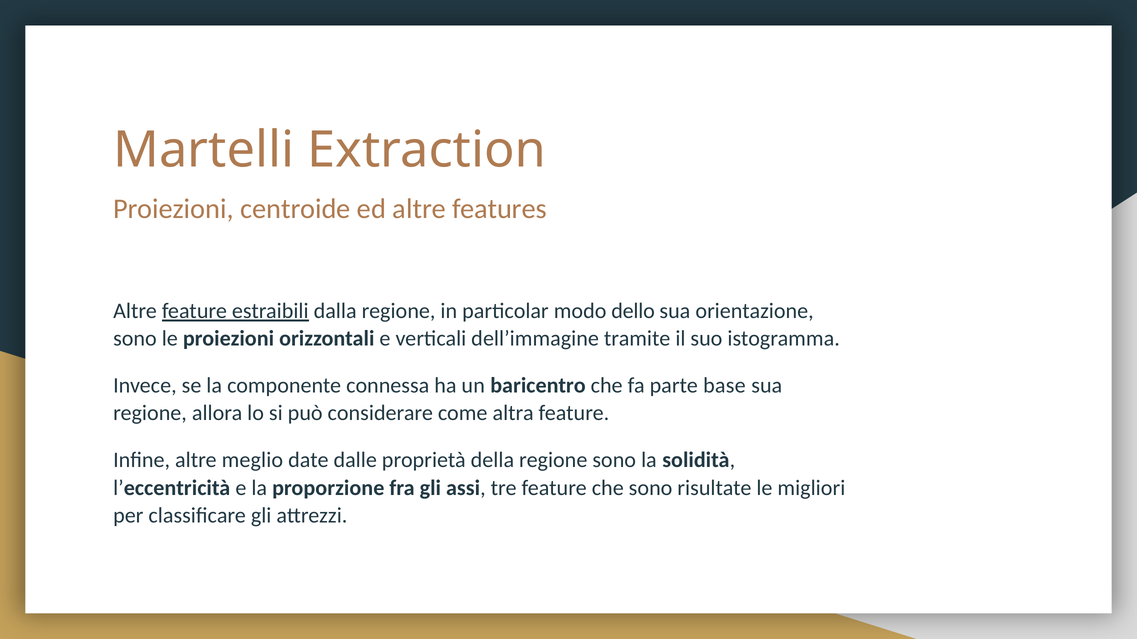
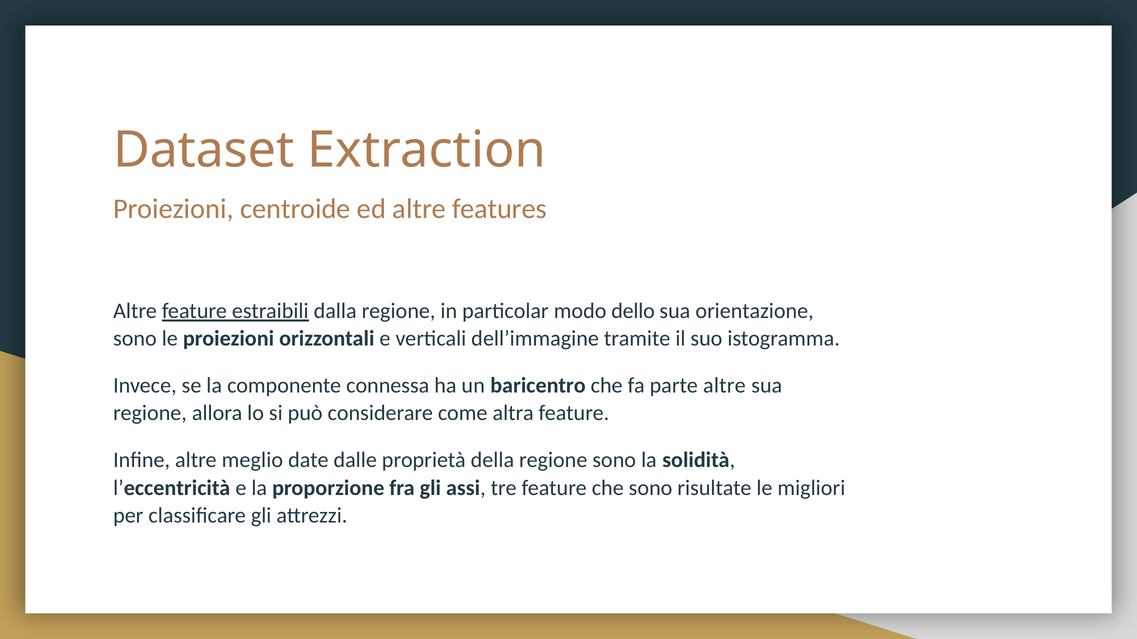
Martelli: Martelli -> Dataset
parte base: base -> altre
